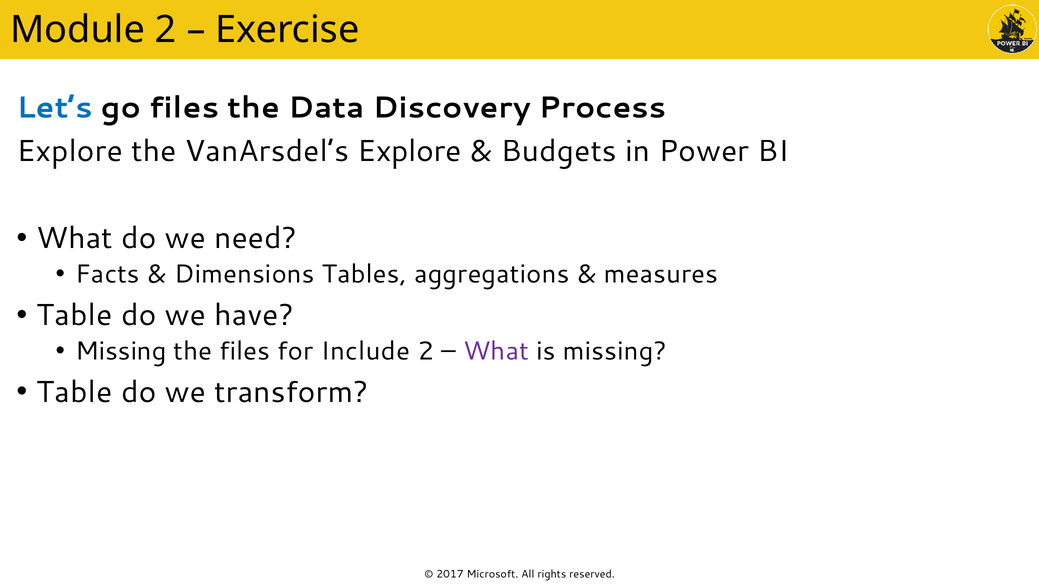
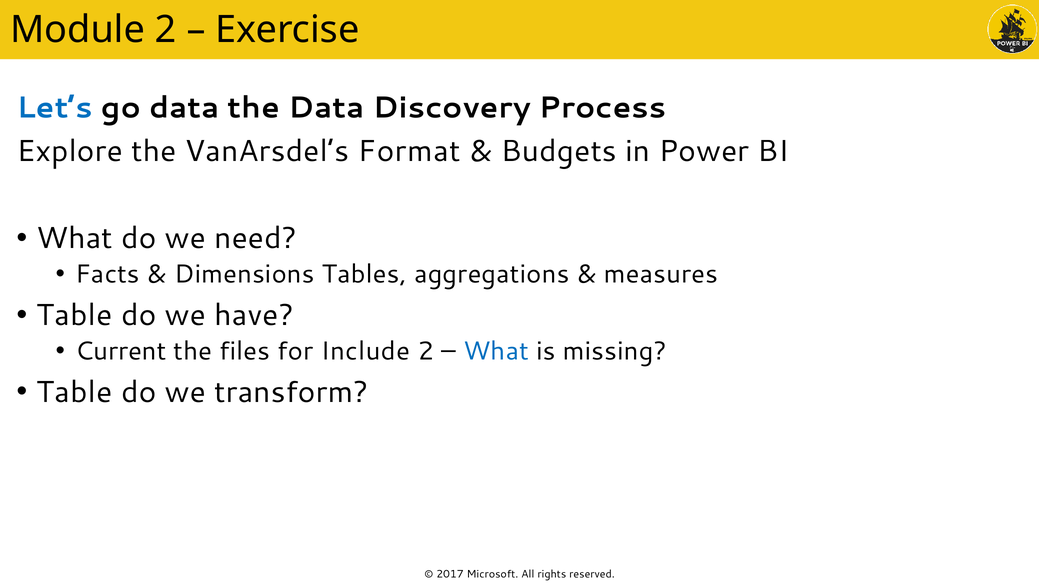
go files: files -> data
VanArsdel’s Explore: Explore -> Format
Missing at (121, 351): Missing -> Current
What at (496, 351) colour: purple -> blue
